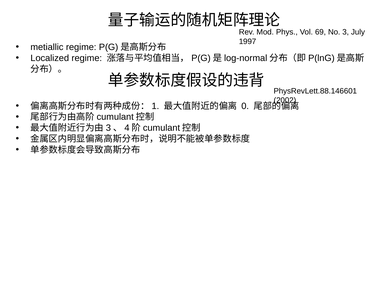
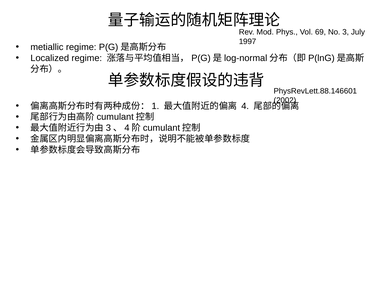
0: 0 -> 4
